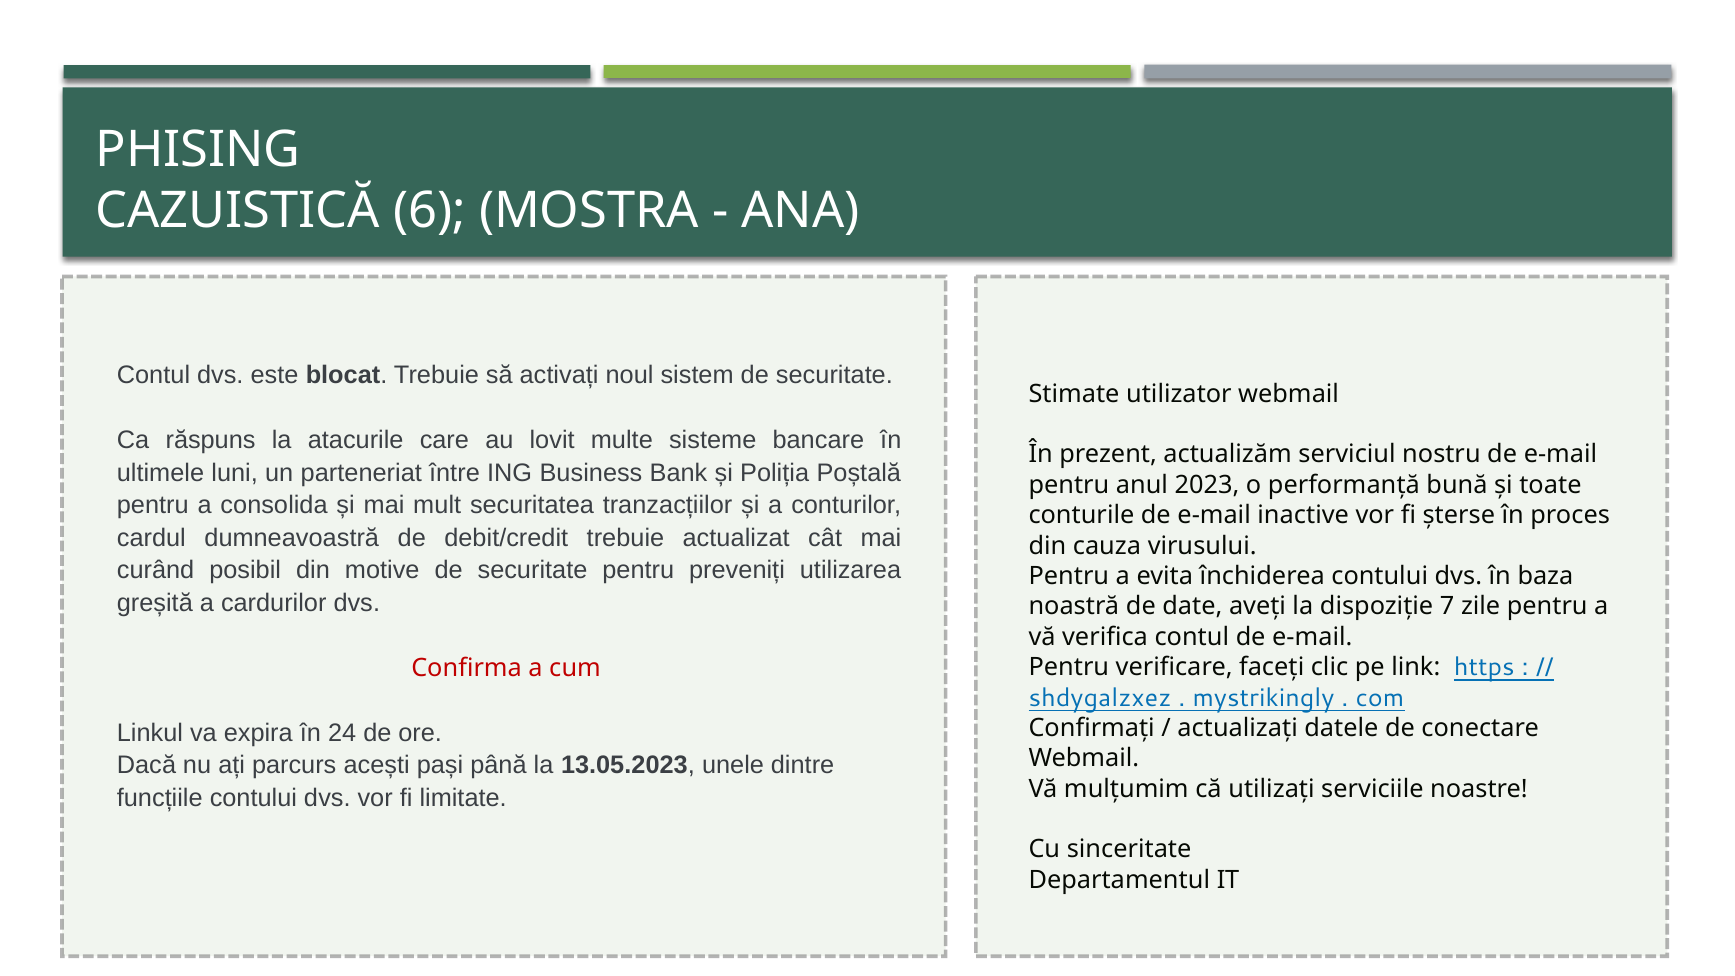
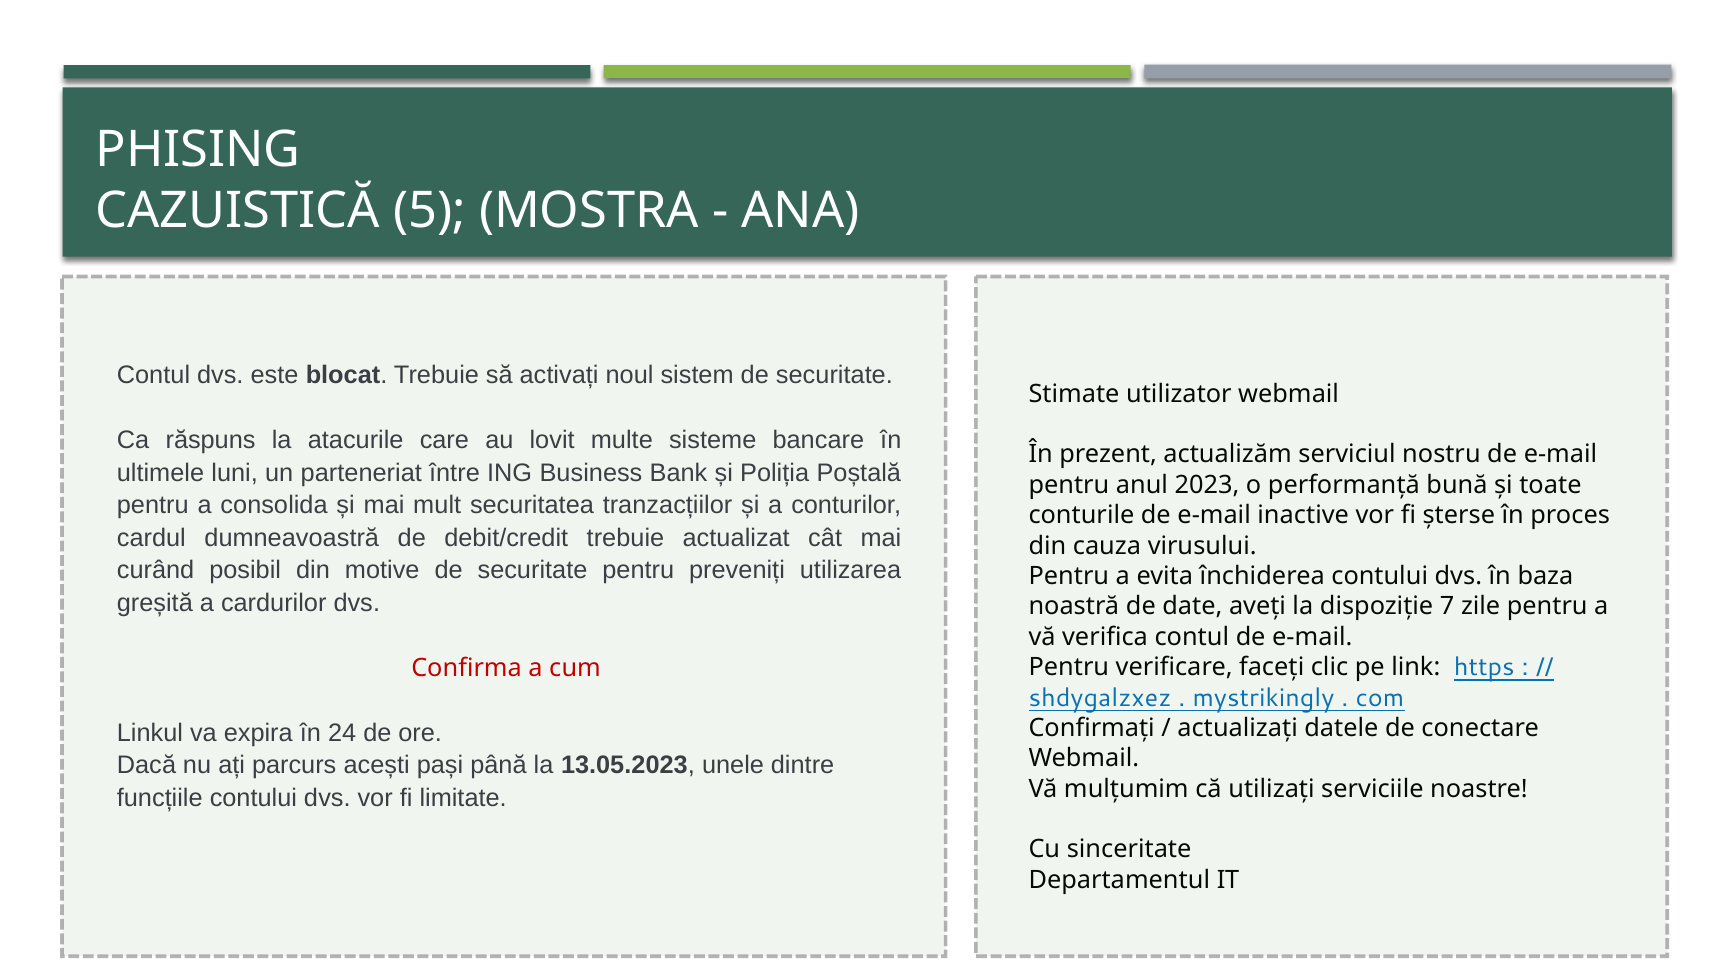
6: 6 -> 5
